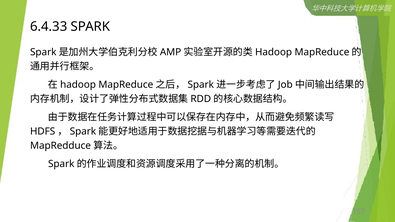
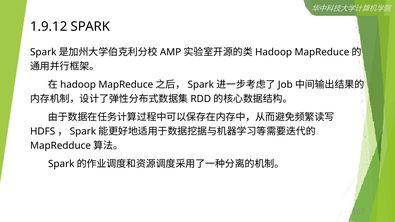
6.4.33: 6.4.33 -> 1.9.12
